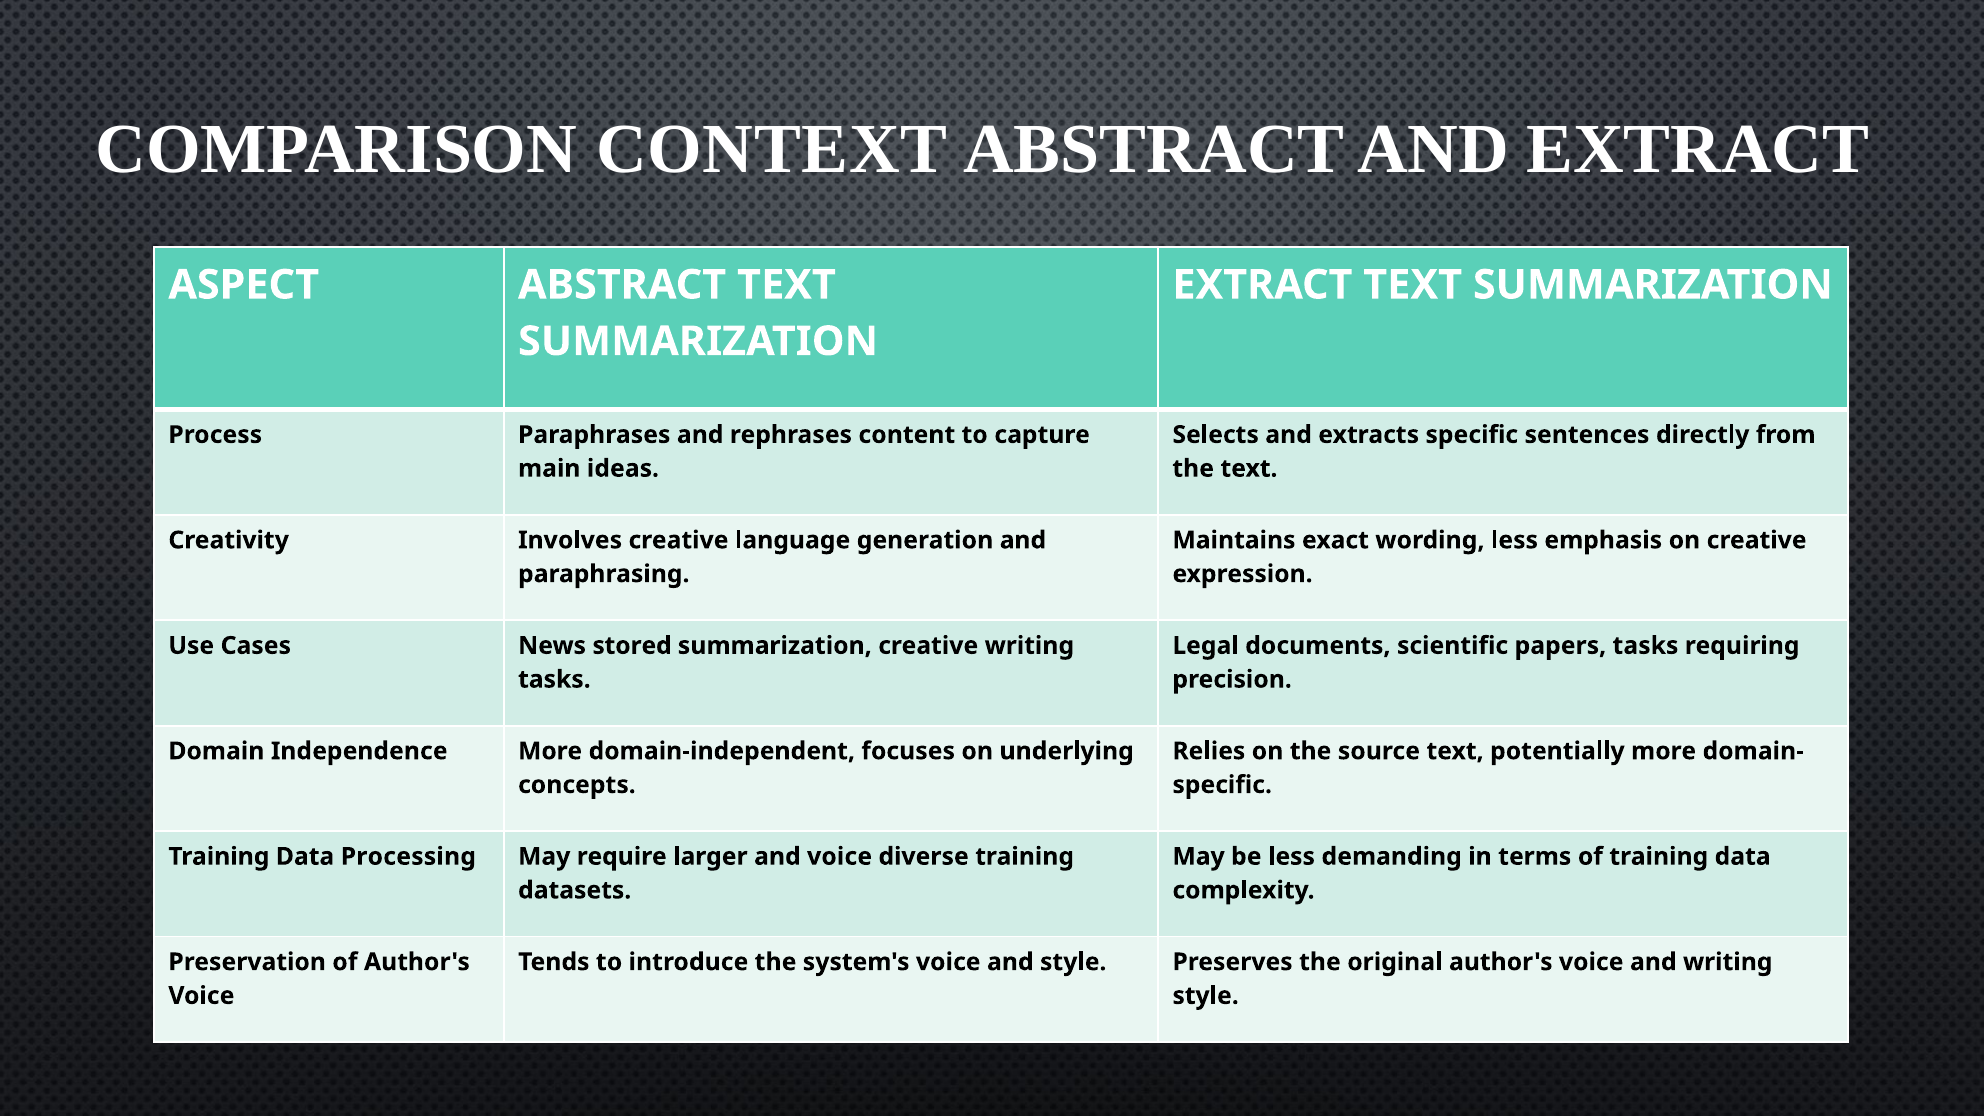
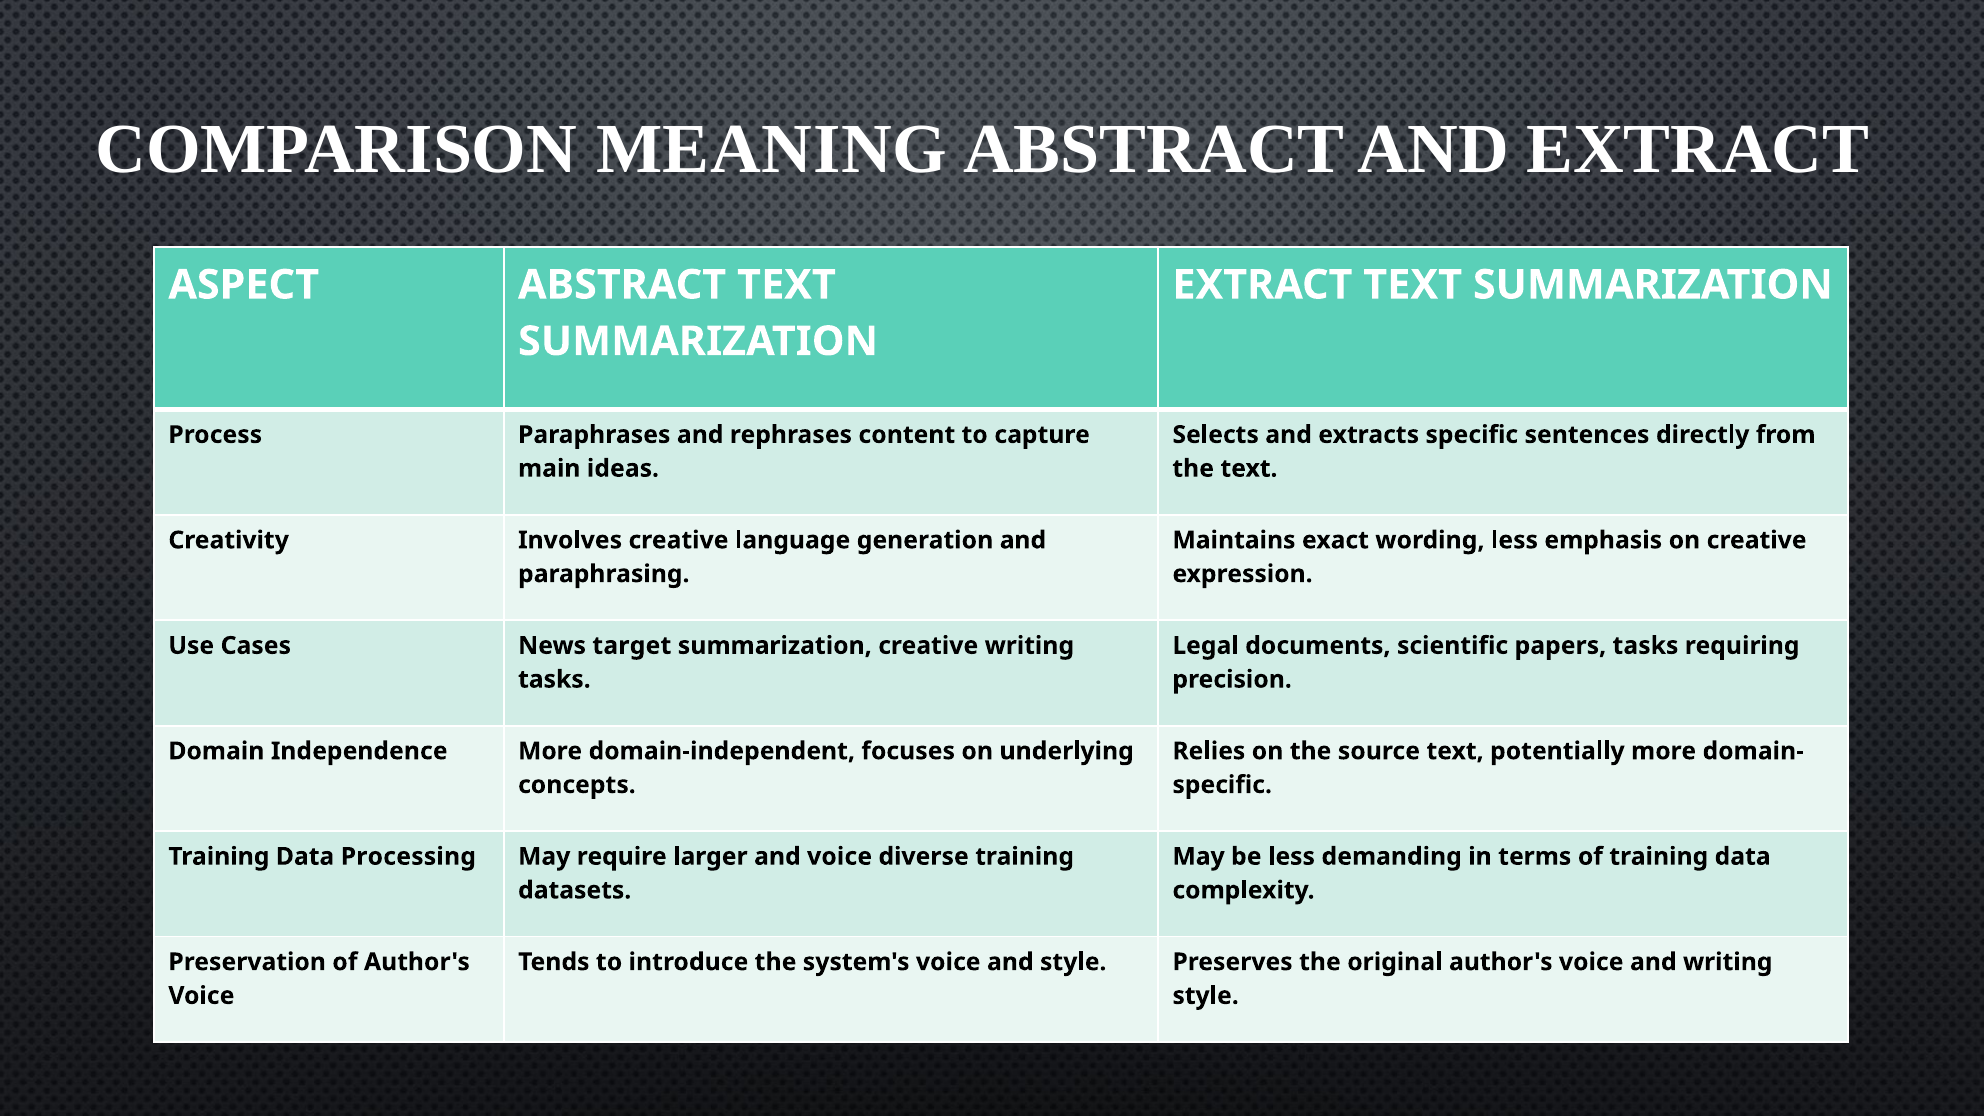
CONTEXT: CONTEXT -> MEANING
stored: stored -> target
